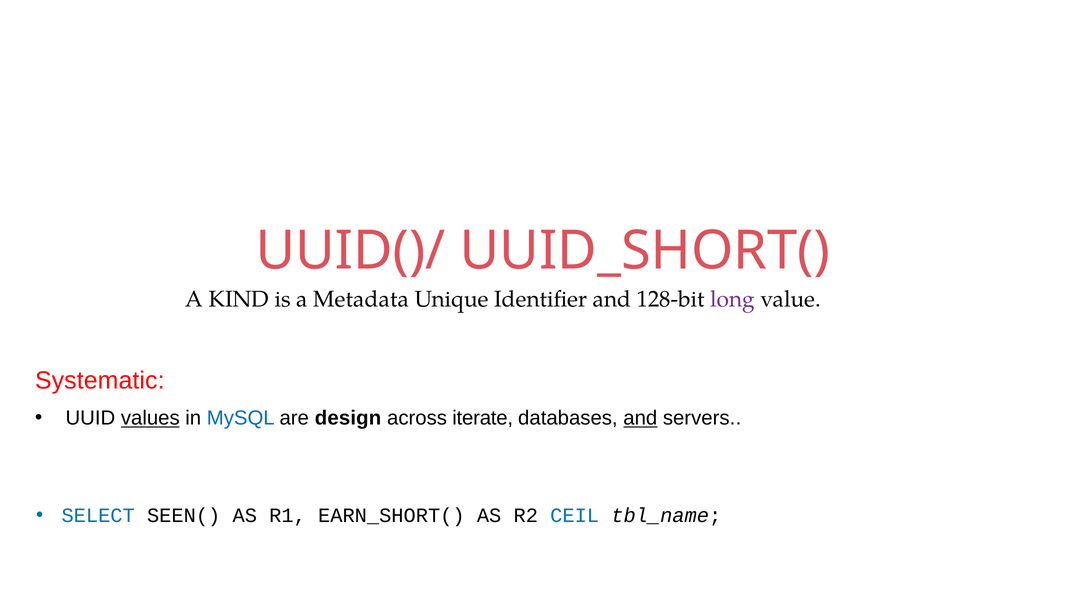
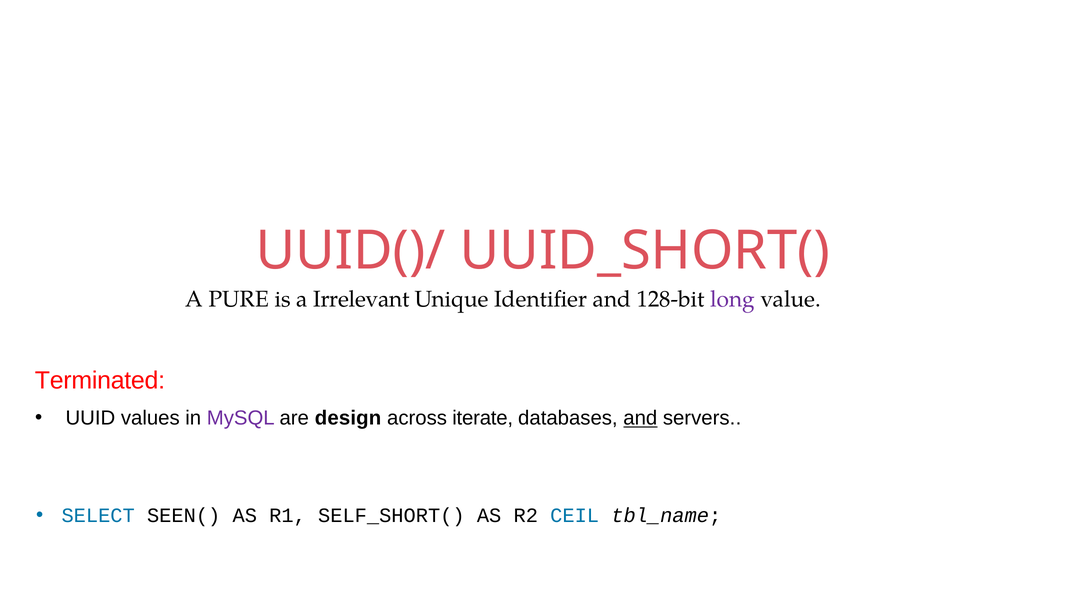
KIND: KIND -> PURE
Metadata: Metadata -> Irrelevant
Systematic: Systematic -> Terminated
values underline: present -> none
MySQL colour: blue -> purple
EARN_SHORT(: EARN_SHORT( -> SELF_SHORT(
